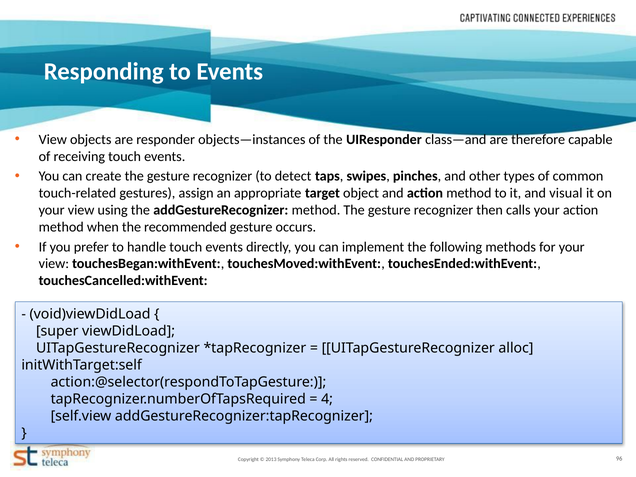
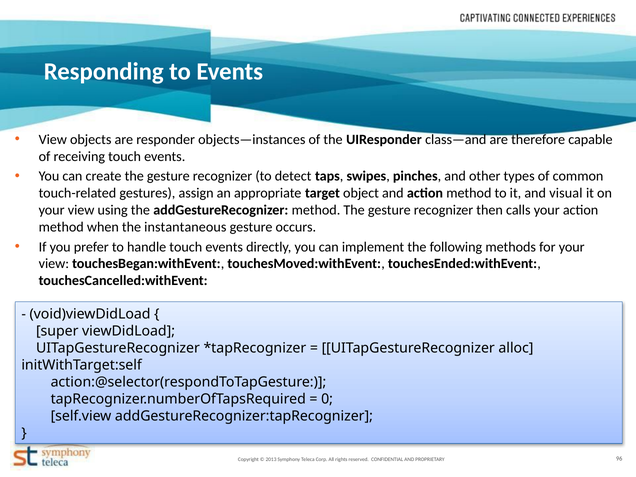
recommended: recommended -> instantaneous
4: 4 -> 0
